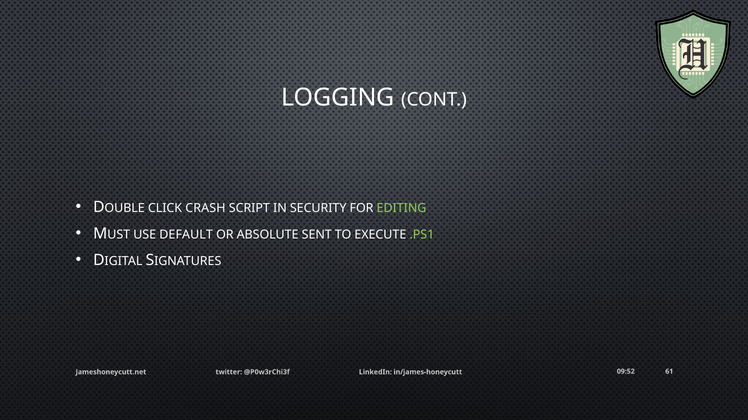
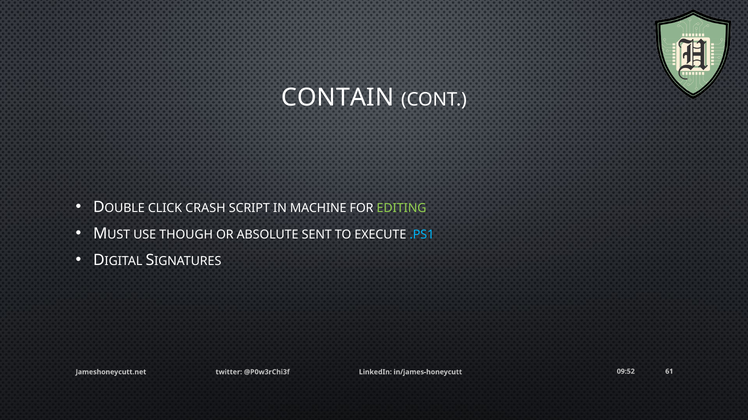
LOGGING: LOGGING -> CONTAIN
SECURITY: SECURITY -> MACHINE
DEFAULT: DEFAULT -> THOUGH
.PS1 colour: light green -> light blue
